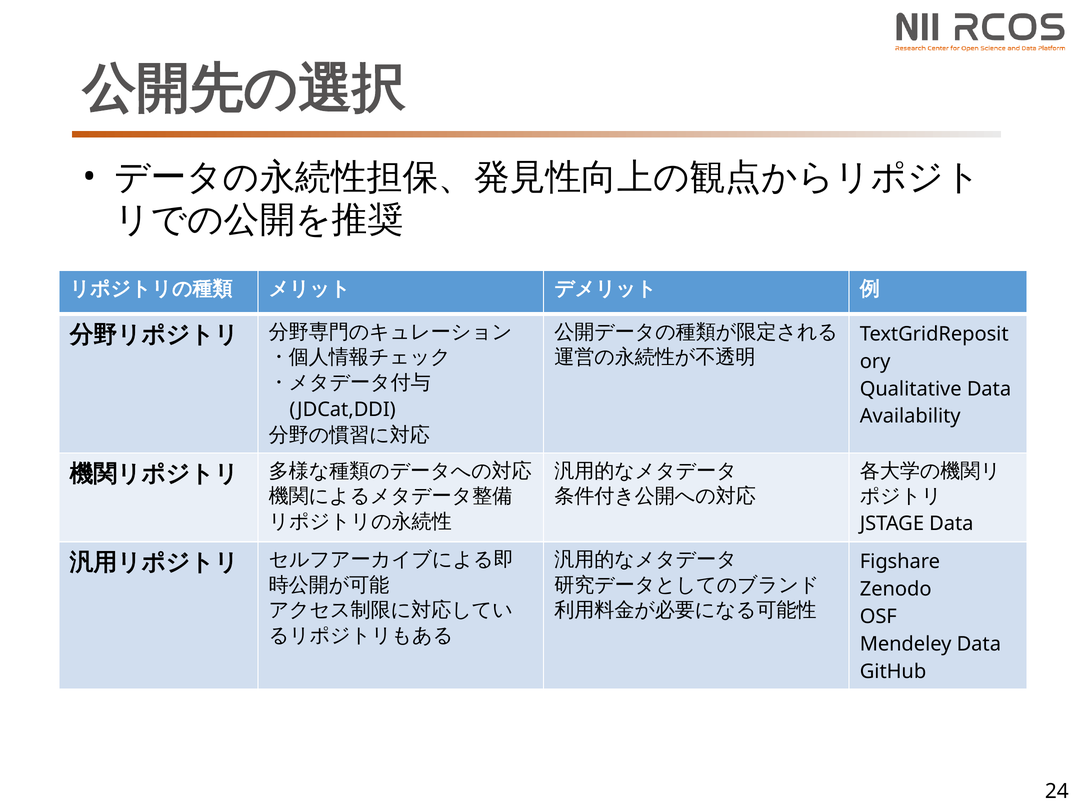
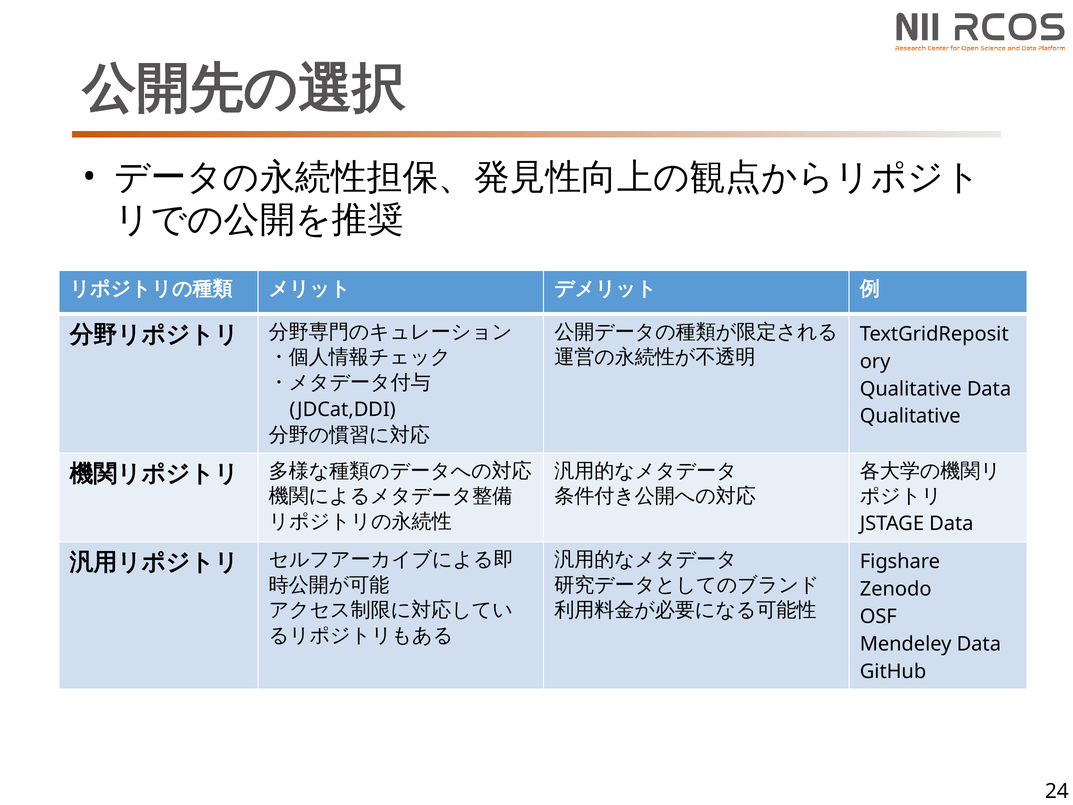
Availability at (910, 416): Availability -> Qualitative
